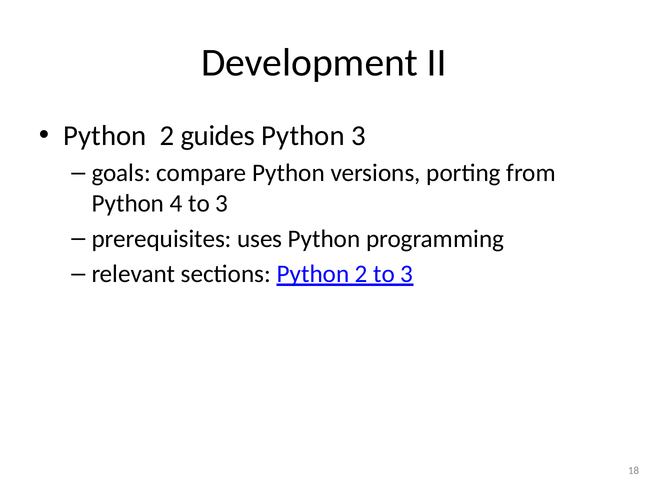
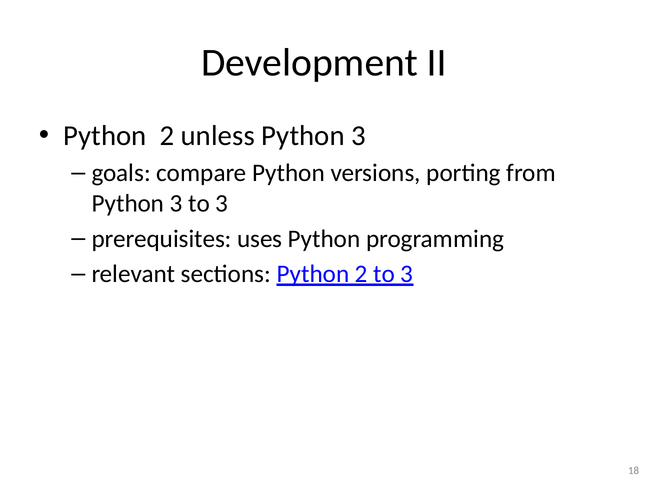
guides: guides -> unless
4 at (176, 203): 4 -> 3
